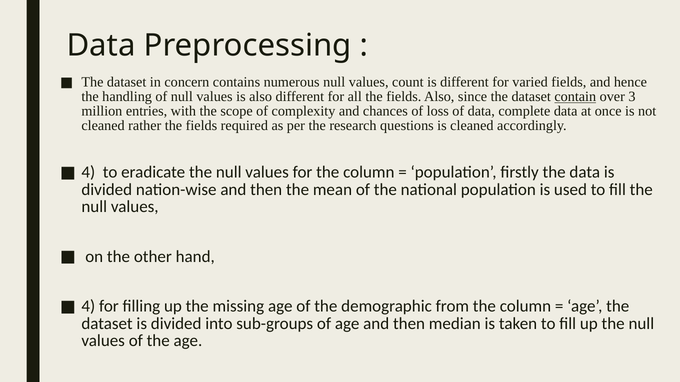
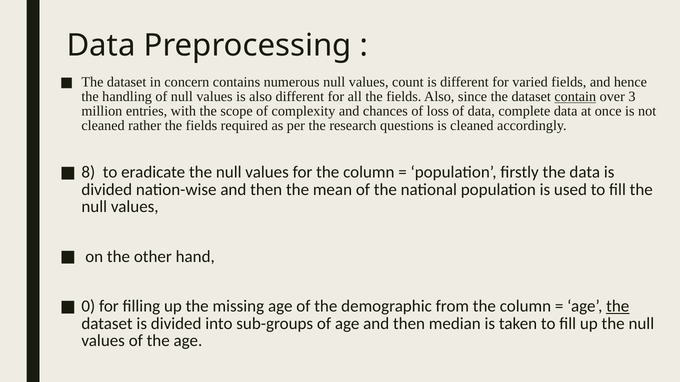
4 at (88, 173): 4 -> 8
4 at (88, 307): 4 -> 0
the at (618, 307) underline: none -> present
